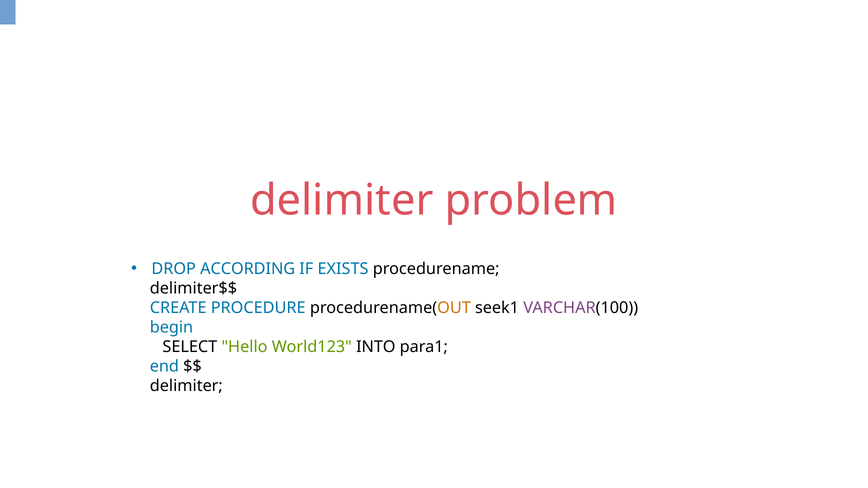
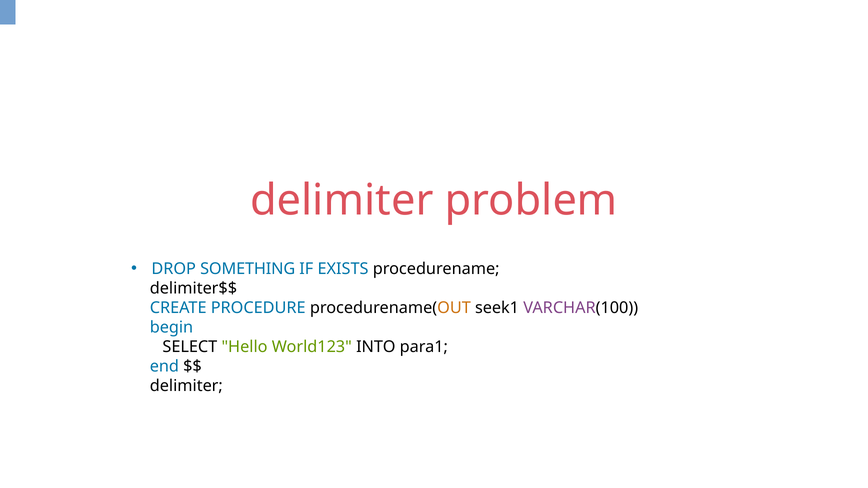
ACCORDING: ACCORDING -> SOMETHING
